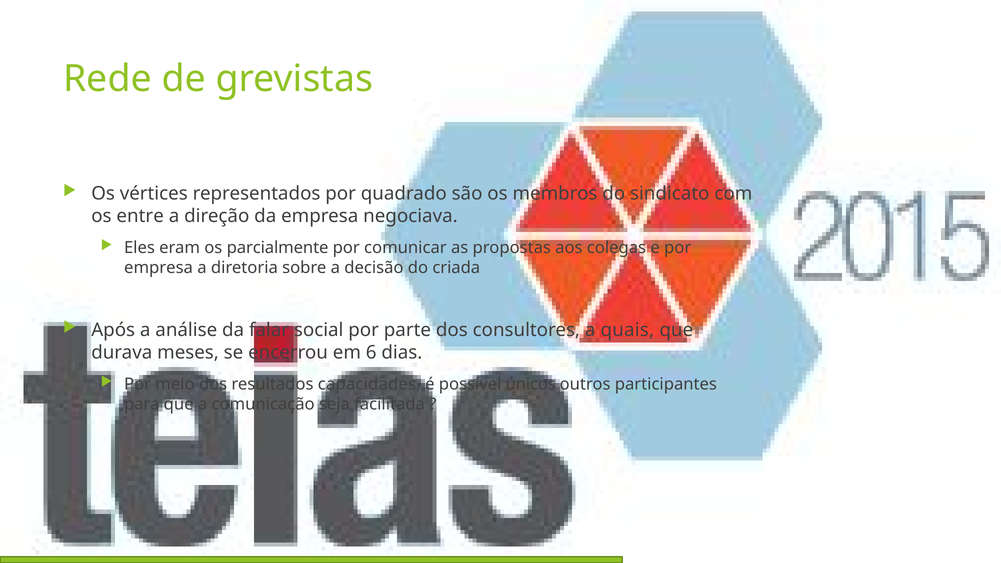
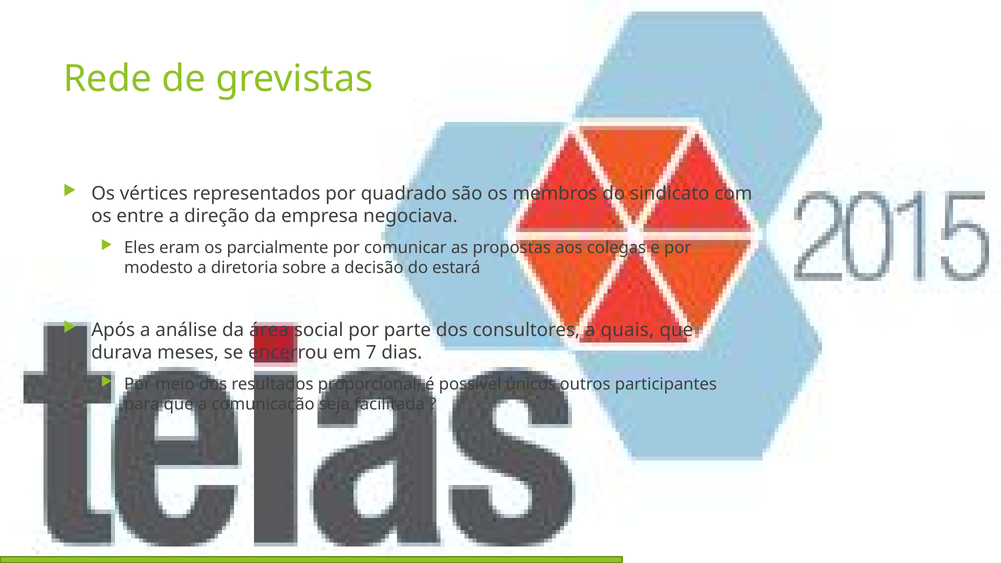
empresa at (159, 268): empresa -> modesto
criada: criada -> estará
falar: falar -> área
6: 6 -> 7
capacidades: capacidades -> proporcional
